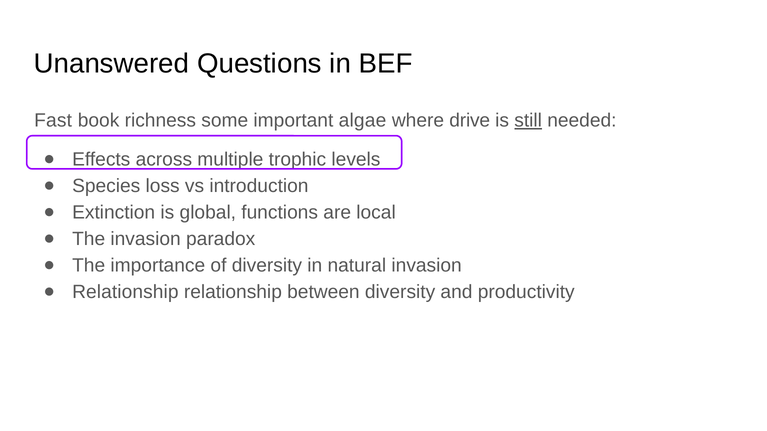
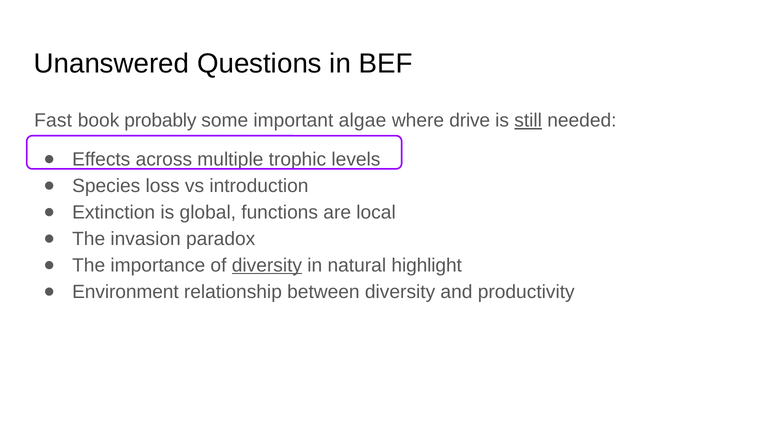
richness: richness -> probably
diversity at (267, 266) underline: none -> present
natural invasion: invasion -> highlight
Relationship at (125, 292): Relationship -> Environment
